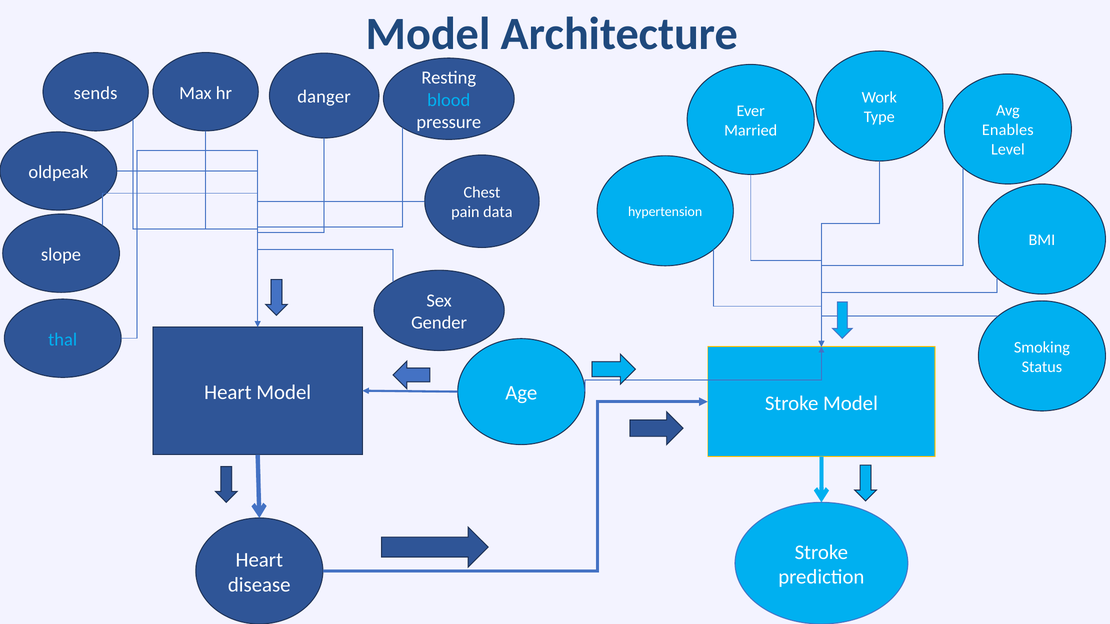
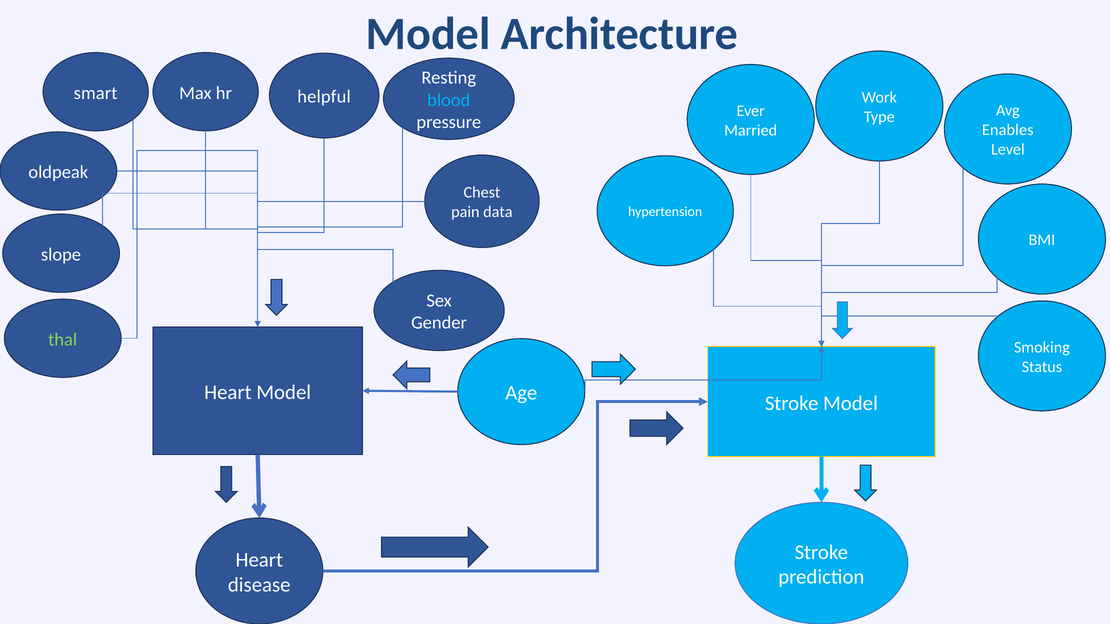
sends: sends -> smart
danger: danger -> helpful
thal colour: light blue -> light green
